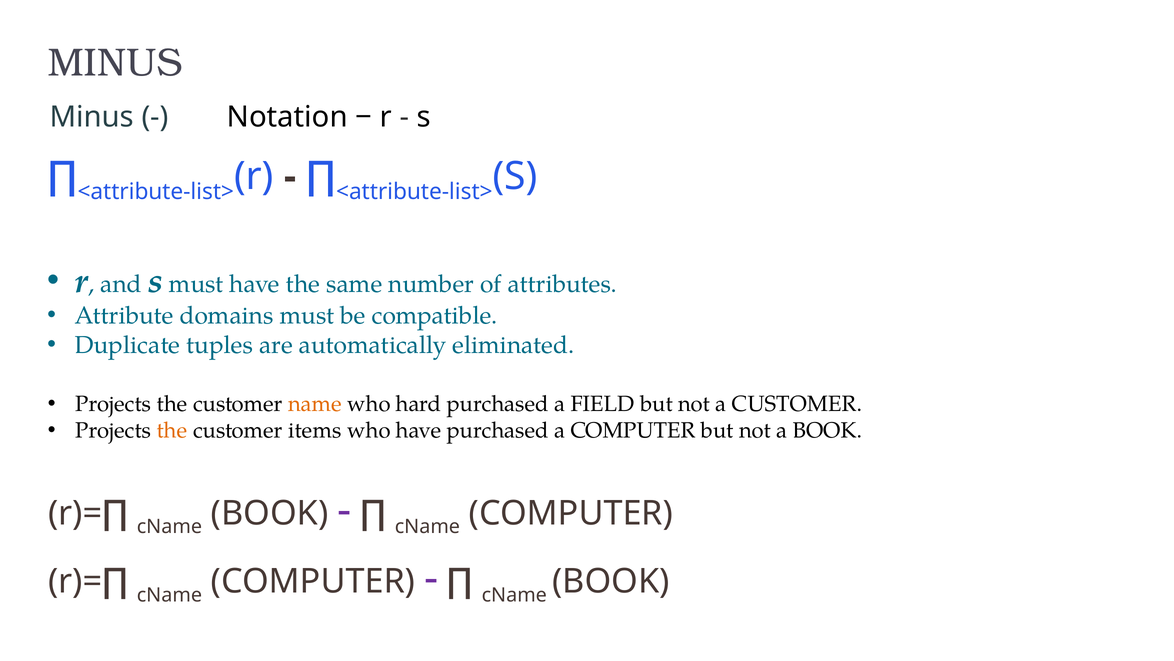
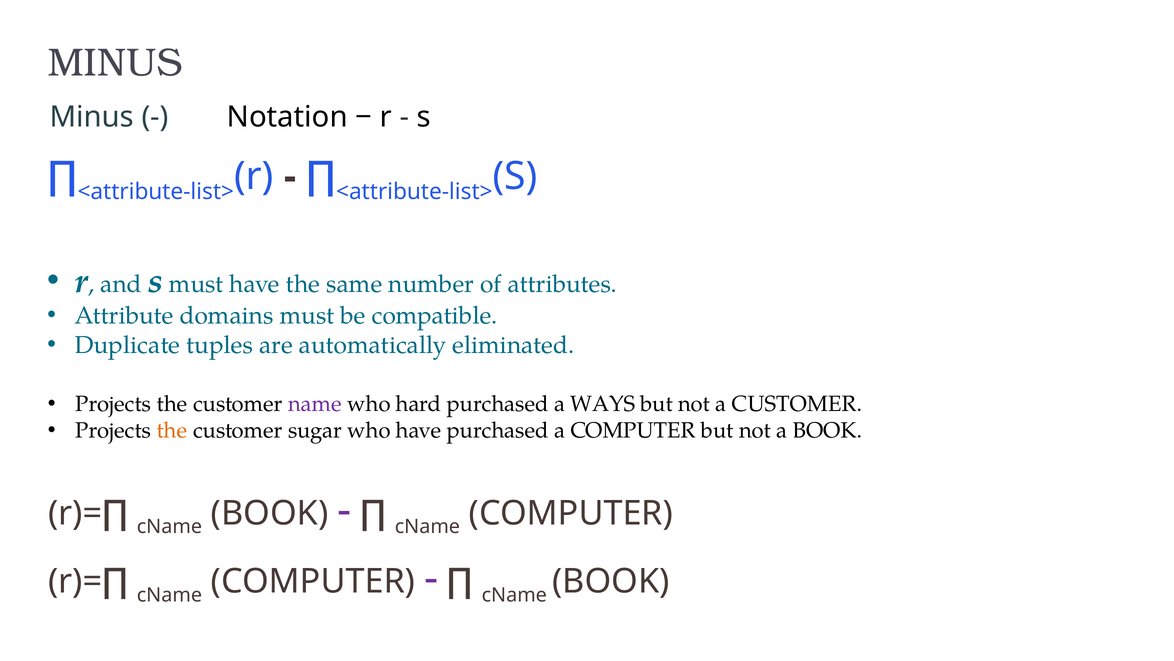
name colour: orange -> purple
FIELD: FIELD -> WAYS
items: items -> sugar
